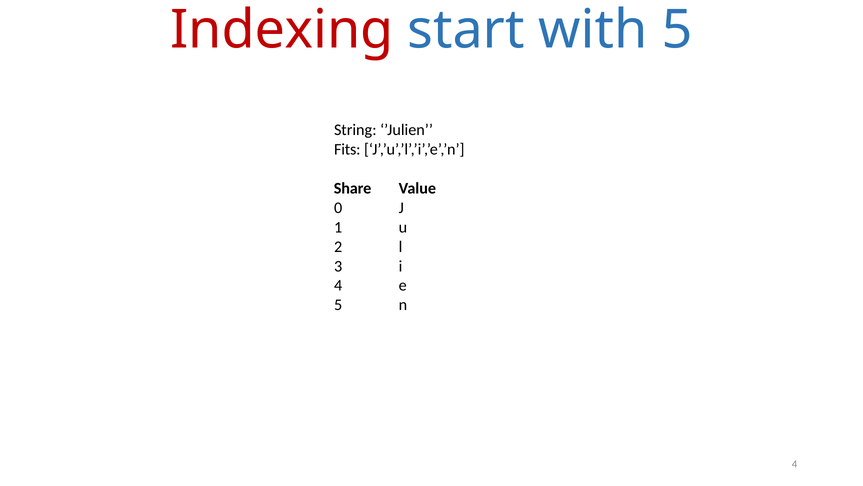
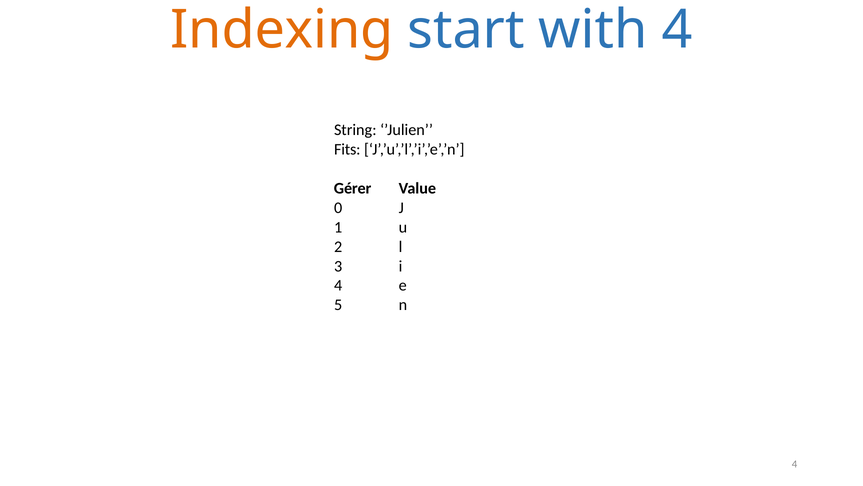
Indexing colour: red -> orange
with 5: 5 -> 4
Share: Share -> Gérer
